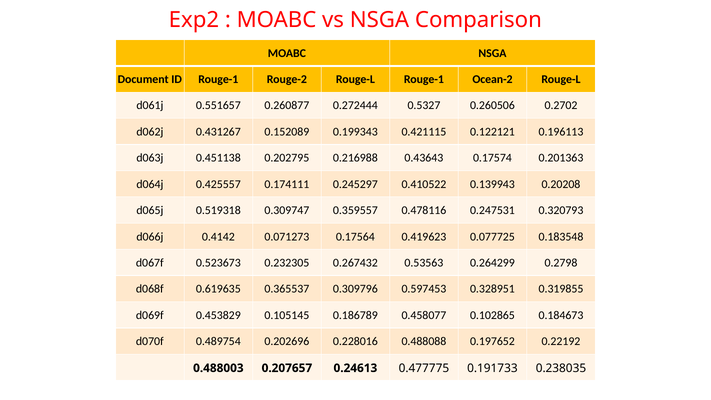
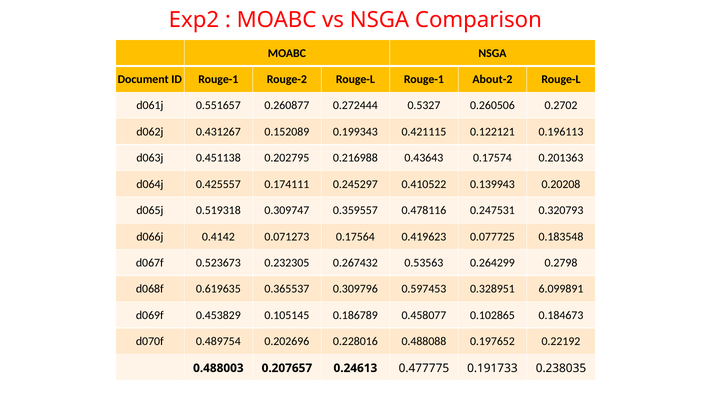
Ocean-2: Ocean-2 -> About-2
0.319855: 0.319855 -> 6.099891
